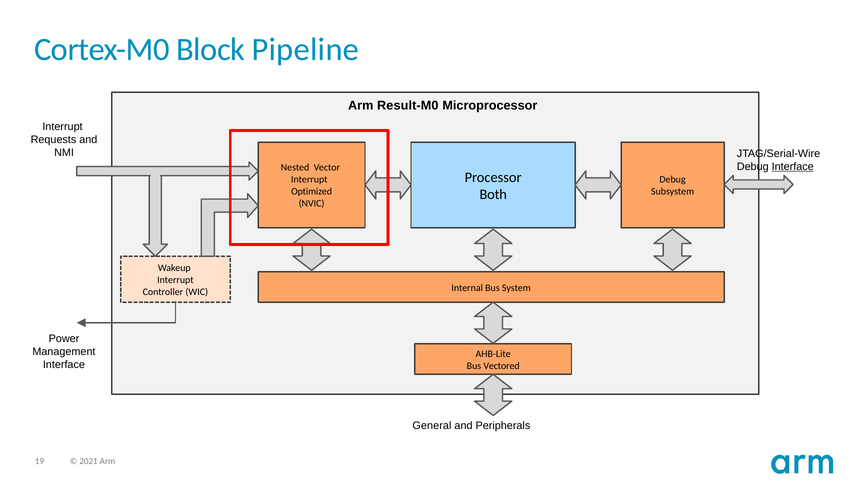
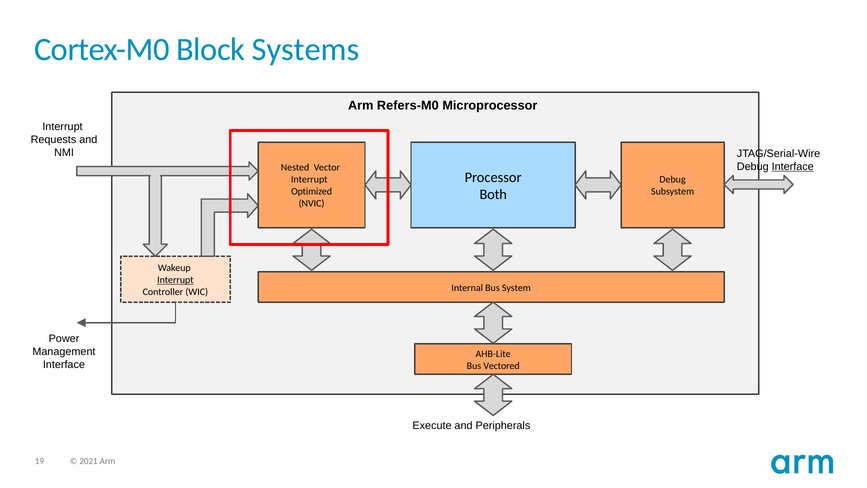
Pipeline: Pipeline -> Systems
Result-M0: Result-M0 -> Refers-M0
Interrupt at (175, 280) underline: none -> present
General: General -> Execute
